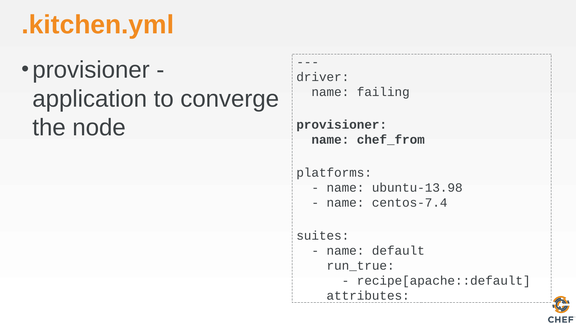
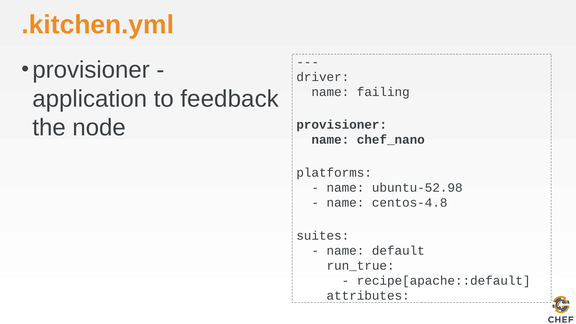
converge: converge -> feedback
chef_from: chef_from -> chef_nano
ubuntu-13.98: ubuntu-13.98 -> ubuntu-52.98
centos-7.4: centos-7.4 -> centos-4.8
